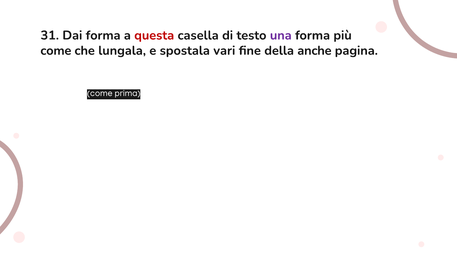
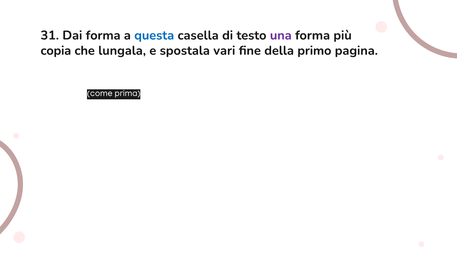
questa colour: red -> blue
come at (56, 51): come -> copia
anche: anche -> primo
